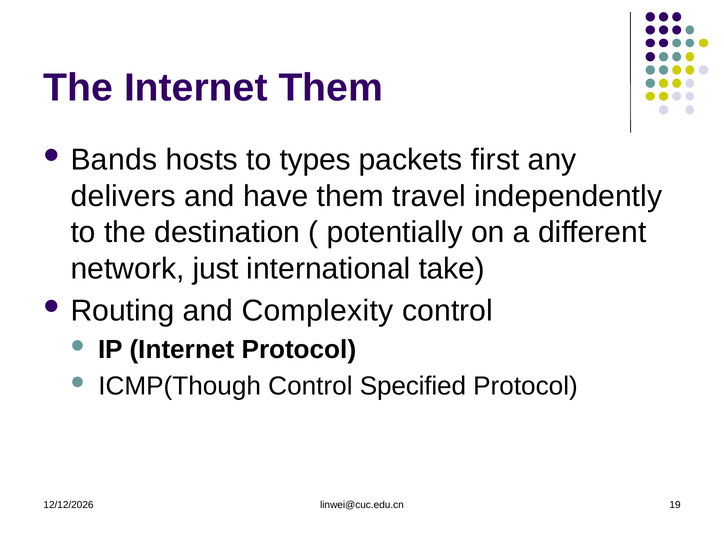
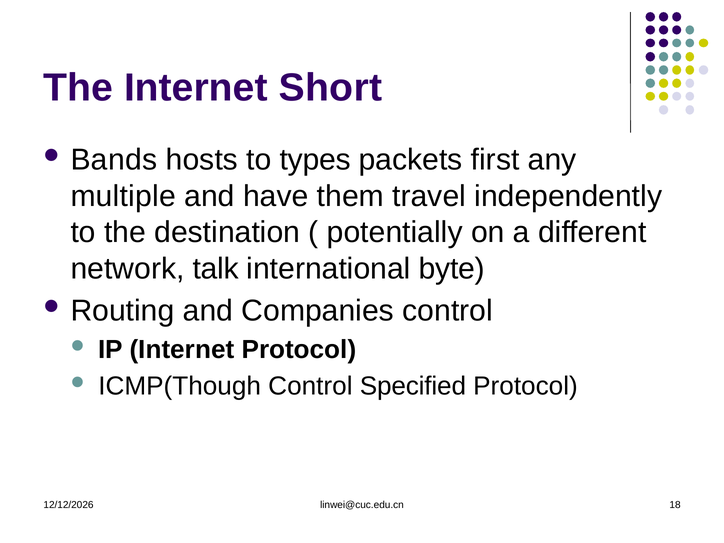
Internet Them: Them -> Short
delivers: delivers -> multiple
just: just -> talk
take: take -> byte
Complexity: Complexity -> Companies
19: 19 -> 18
